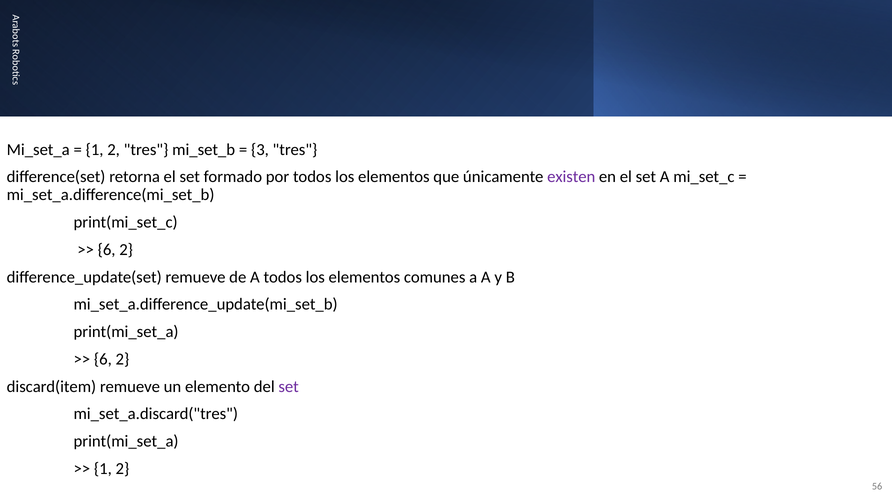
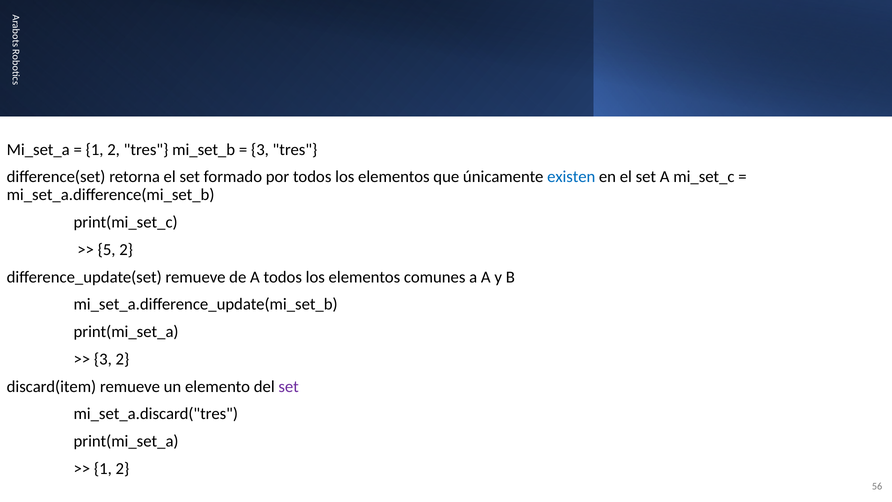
existen colour: purple -> blue
6 at (107, 250): 6 -> 5
6 at (103, 359): 6 -> 3
